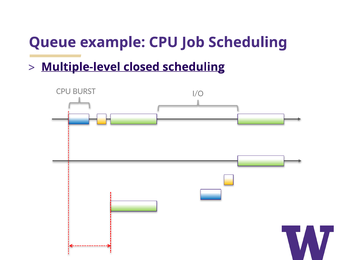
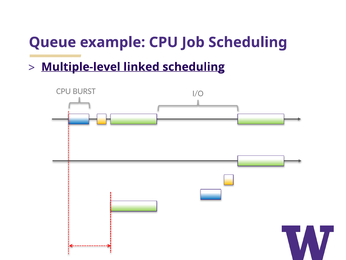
closed: closed -> linked
